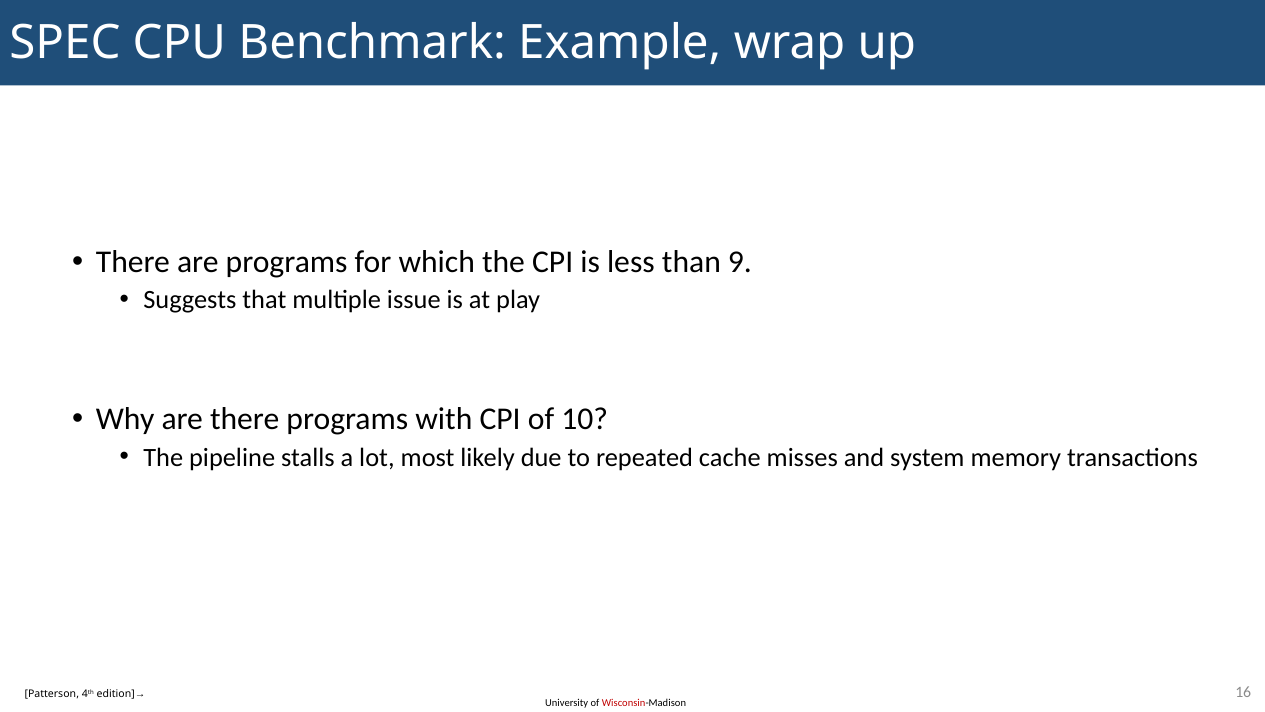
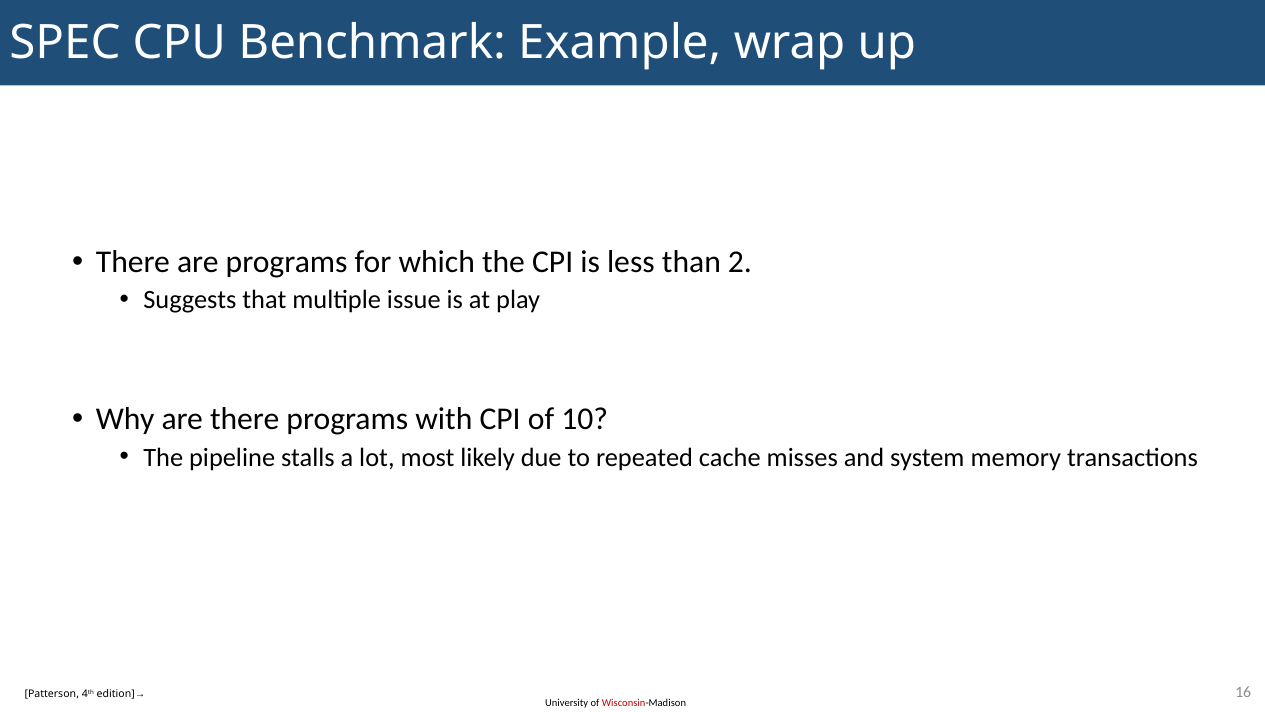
9: 9 -> 2
